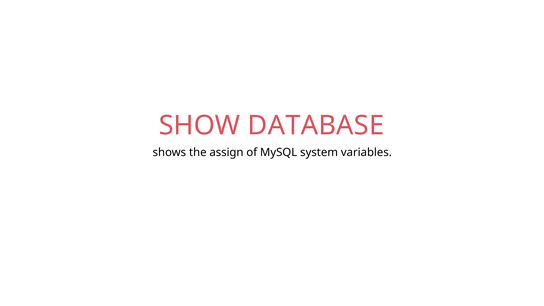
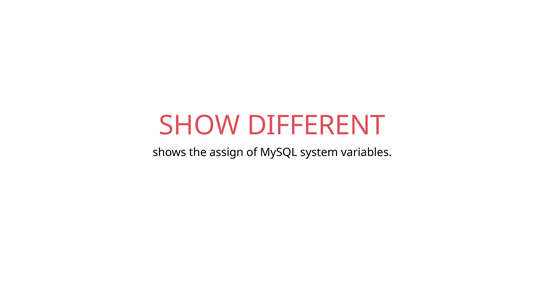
DATABASE: DATABASE -> DIFFERENT
